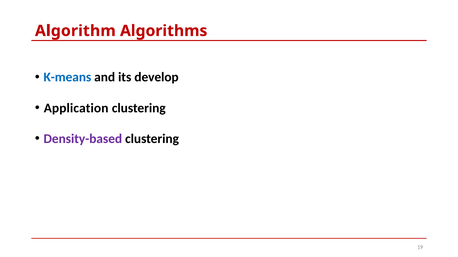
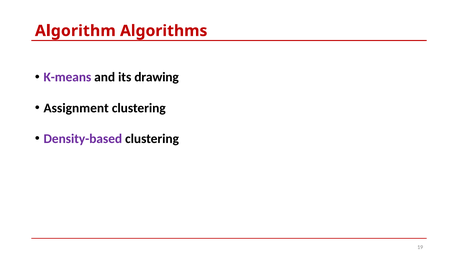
K-means colour: blue -> purple
develop: develop -> drawing
Application: Application -> Assignment
